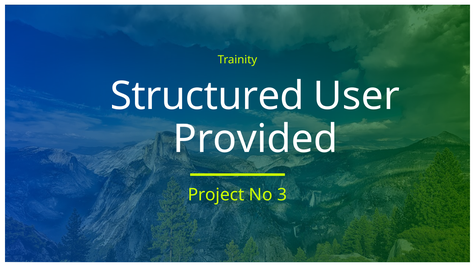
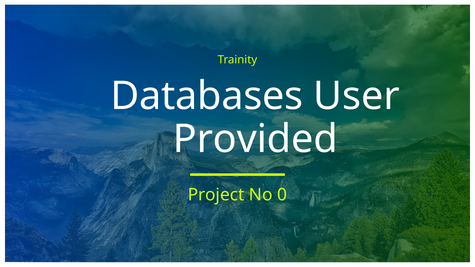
Structured: Structured -> Databases
3: 3 -> 0
